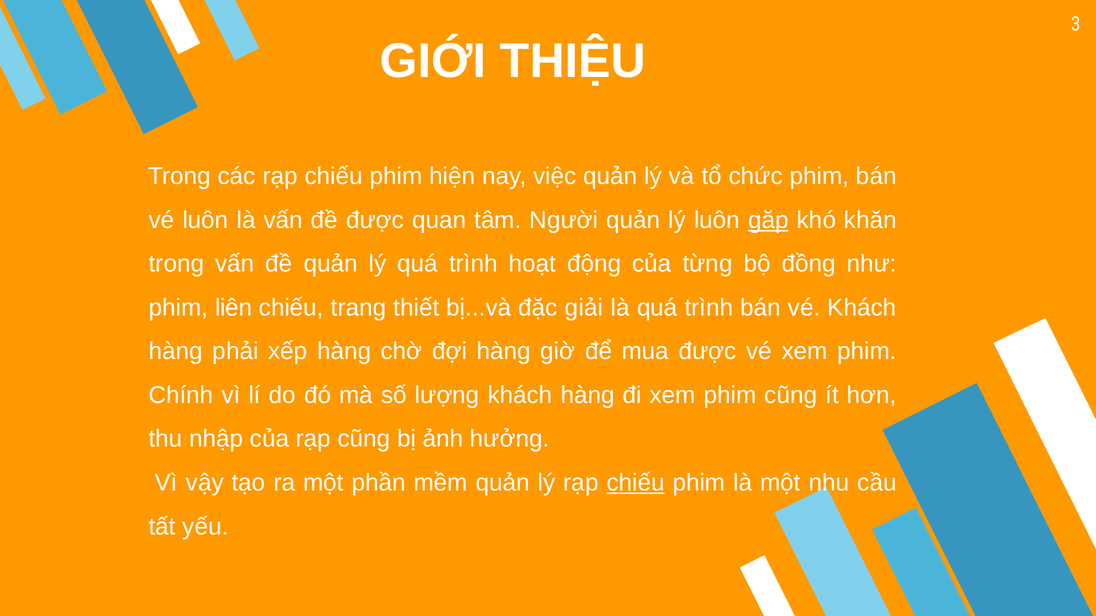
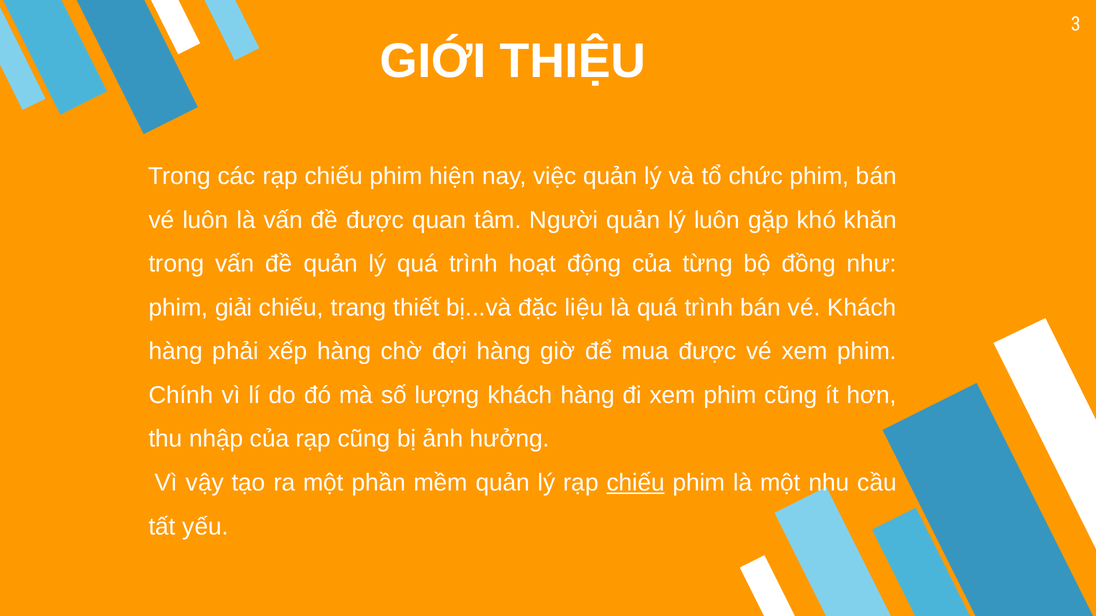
gặp underline: present -> none
liên: liên -> giải
giải: giải -> liệu
